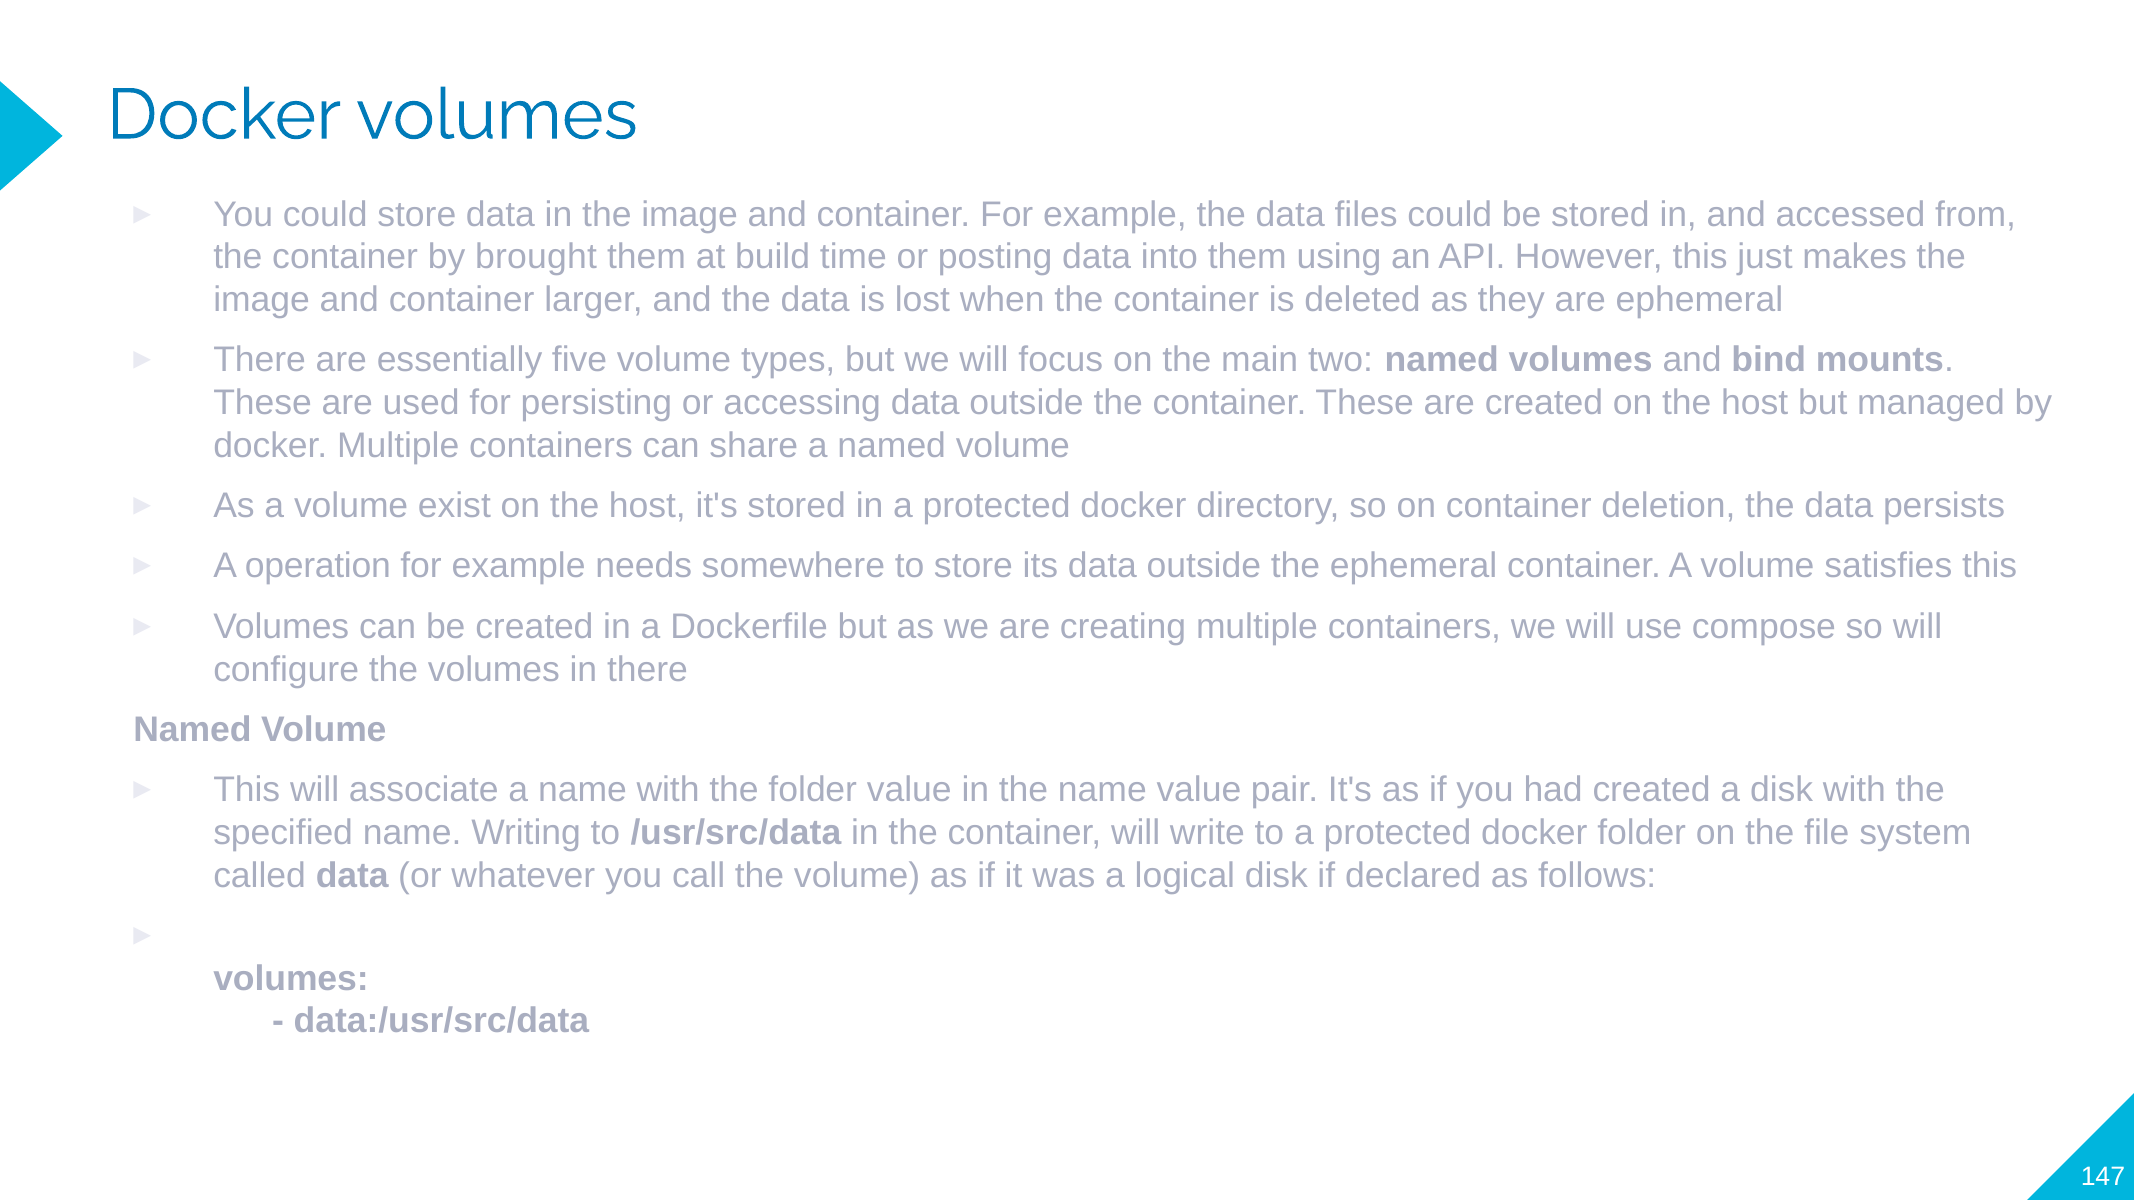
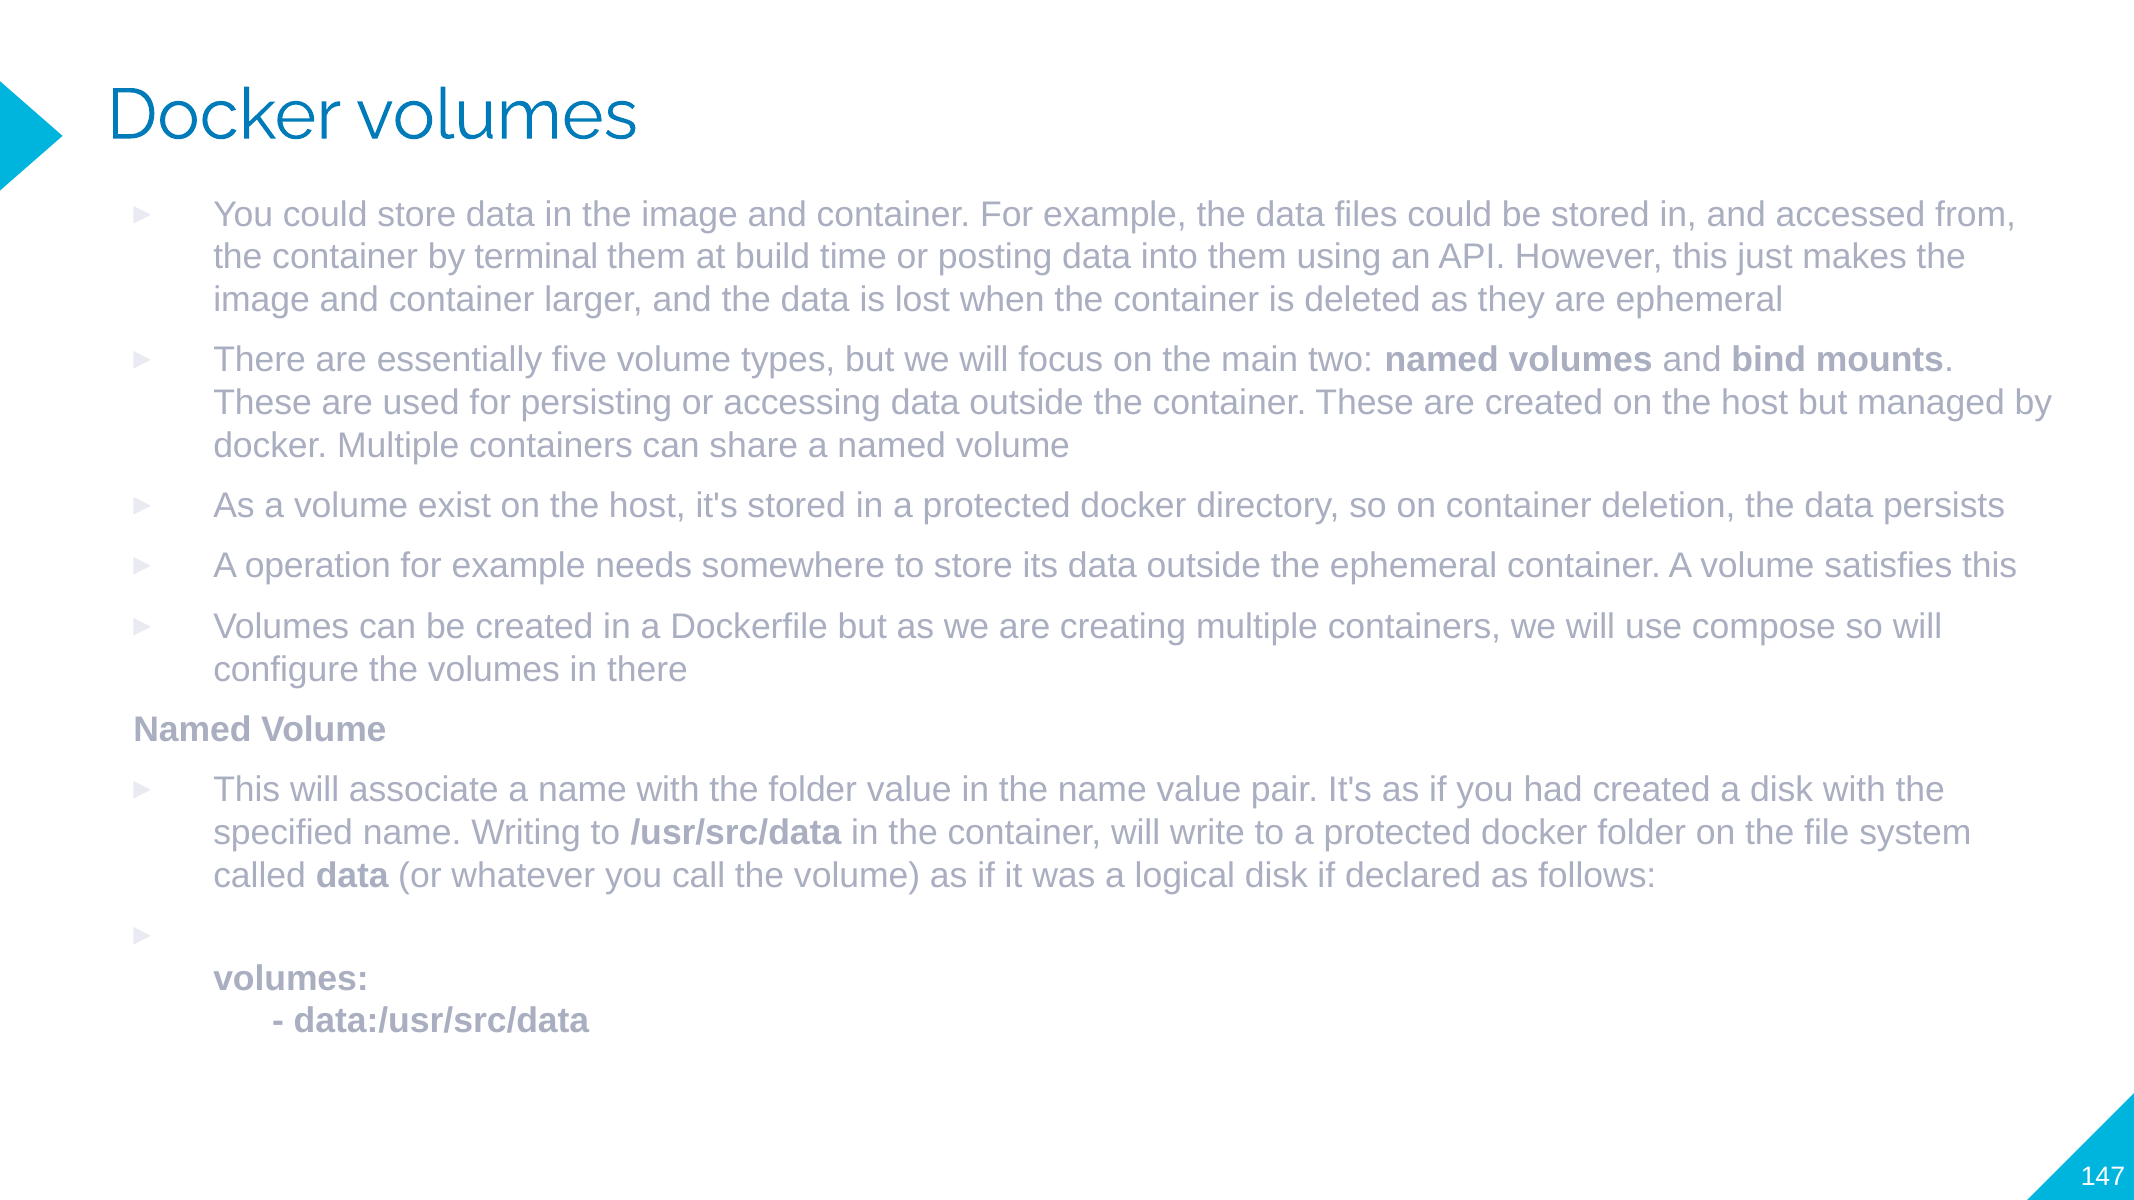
brought: brought -> terminal
